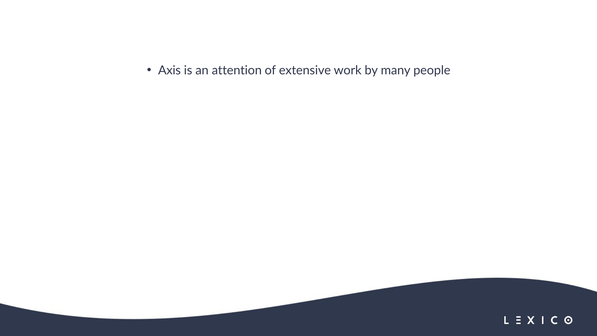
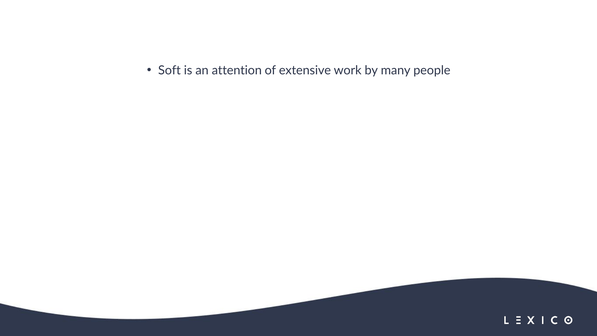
Axis: Axis -> Soft
